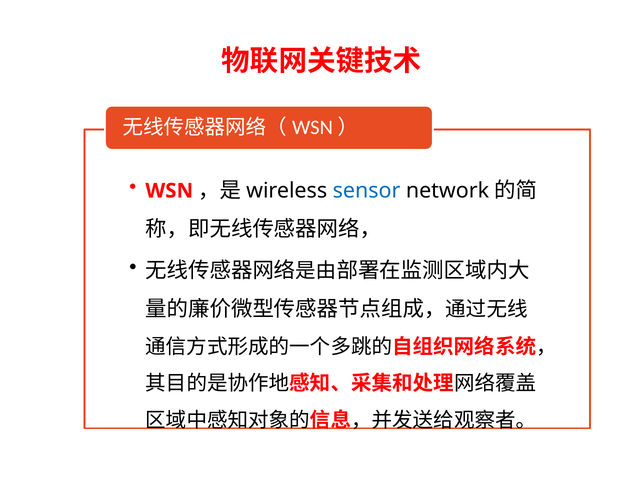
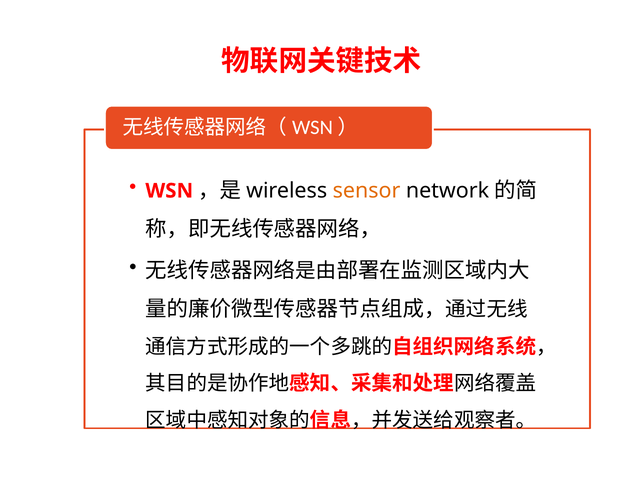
sensor colour: blue -> orange
